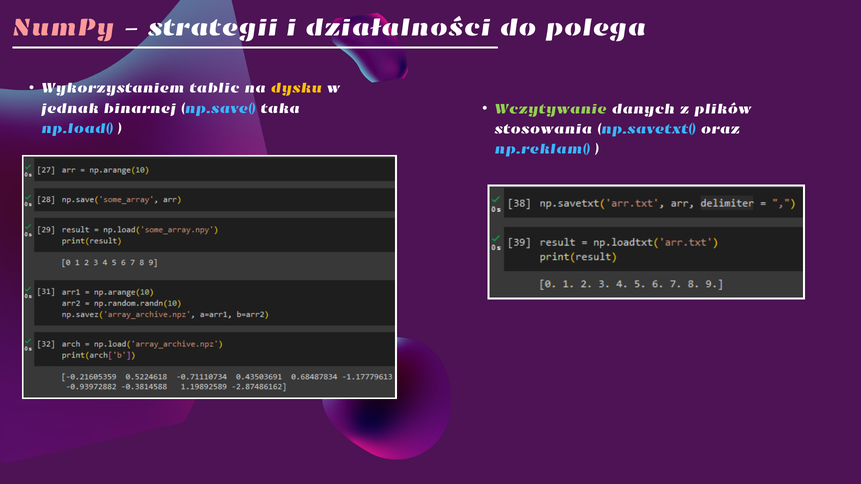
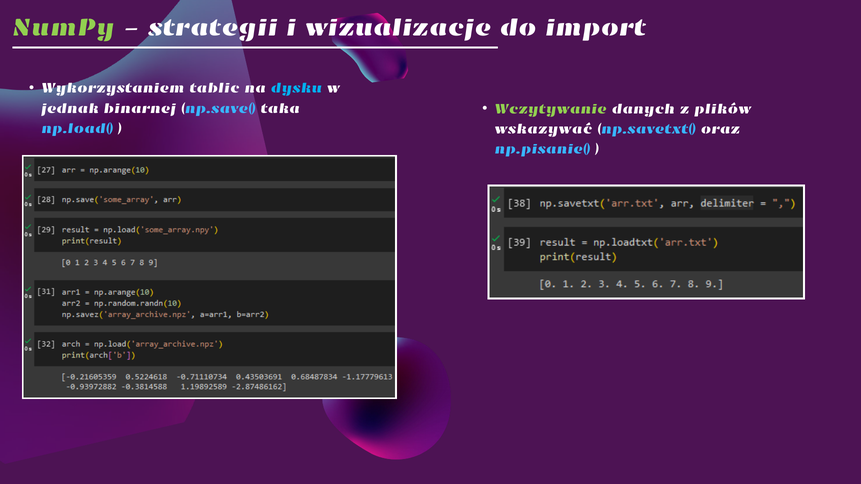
NumPy colour: pink -> light green
działalności: działalności -> wizualizacje
polega: polega -> import
dysku colour: yellow -> light blue
stosowania: stosowania -> wskazywać
np.reklam(: np.reklam( -> np.pisanie(
